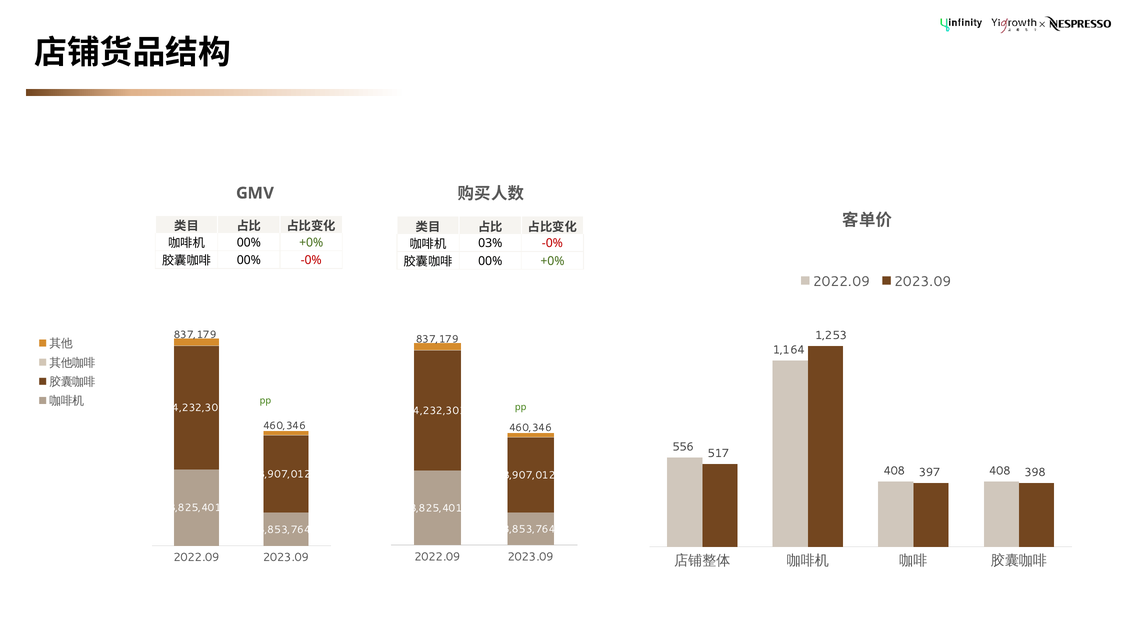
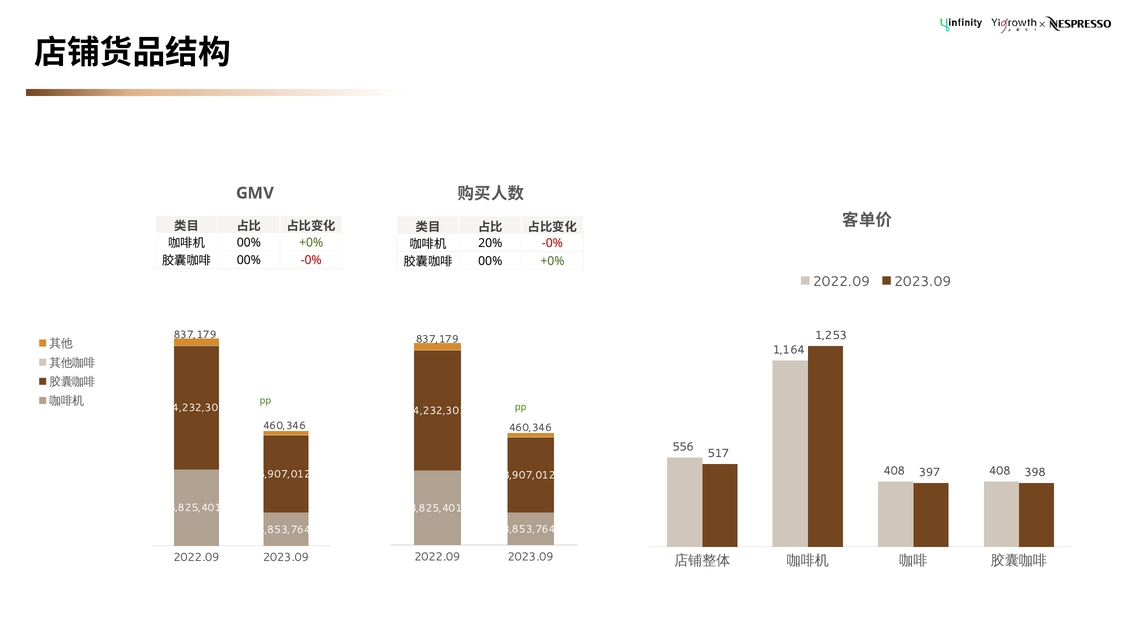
03%: 03% -> 20%
